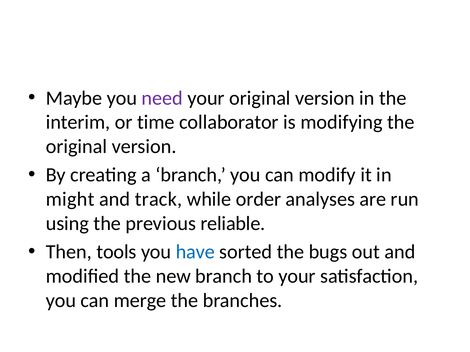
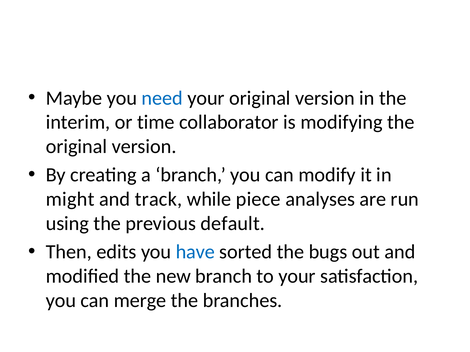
need colour: purple -> blue
order: order -> piece
reliable: reliable -> default
tools: tools -> edits
